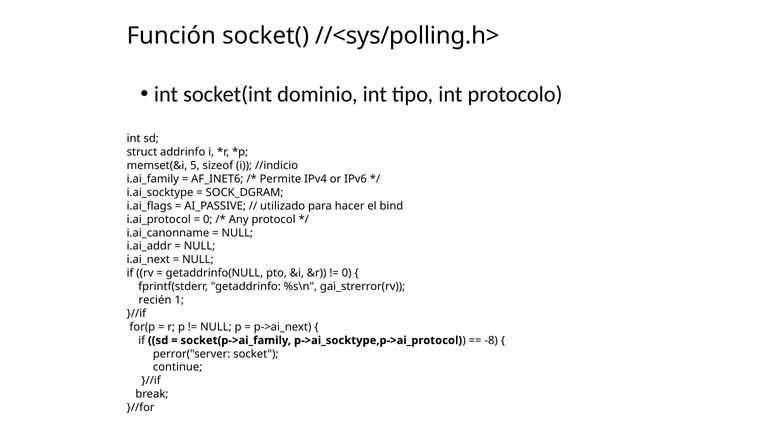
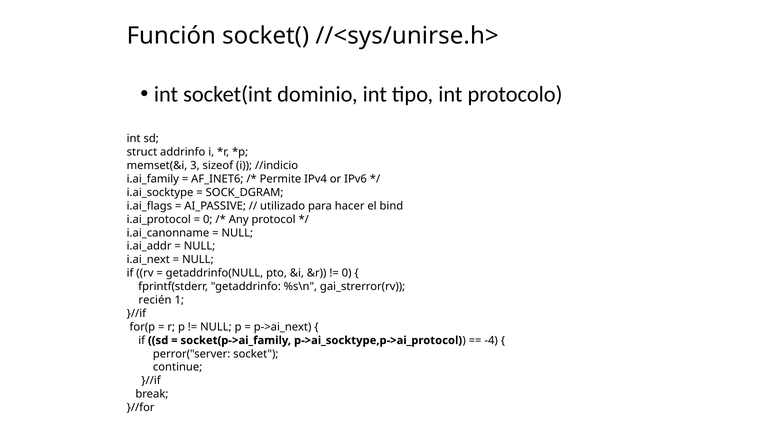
//<sys/polling.h>: //<sys/polling.h> -> //<sys/unirse.h>
5: 5 -> 3
-8: -8 -> -4
